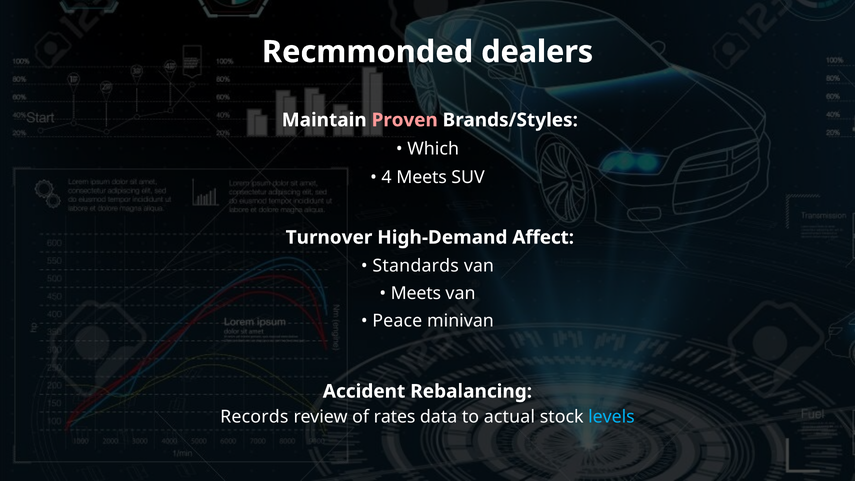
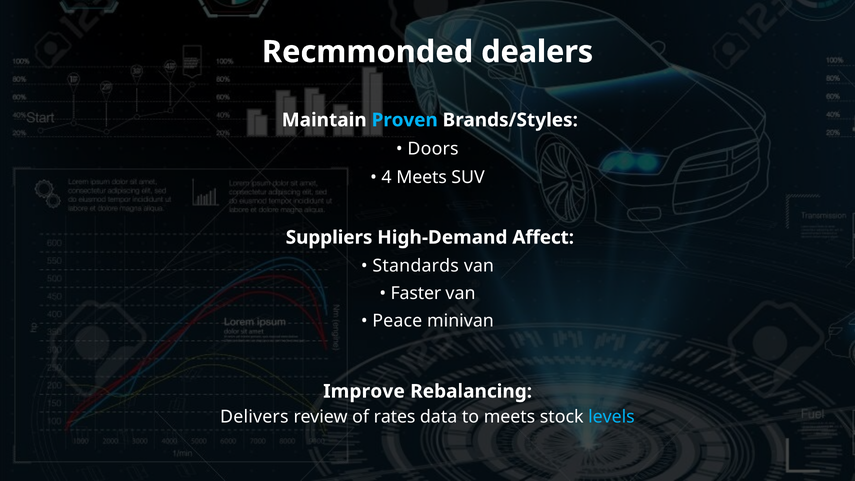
Proven colour: pink -> light blue
Which: Which -> Doors
Turnover: Turnover -> Suppliers
Meets at (416, 293): Meets -> Faster
Accident: Accident -> Improve
Records: Records -> Delivers
to actual: actual -> meets
